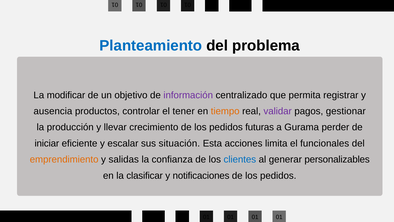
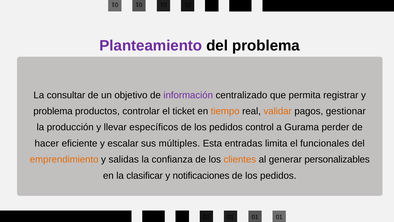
Planteamiento colour: blue -> purple
modificar: modificar -> consultar
ausencia at (53, 111): ausencia -> problema
tener: tener -> ticket
validar colour: purple -> orange
crecimiento: crecimiento -> específicos
futuras: futuras -> control
iniciar: iniciar -> hacer
situación: situación -> múltiples
acciones: acciones -> entradas
clientes colour: blue -> orange
